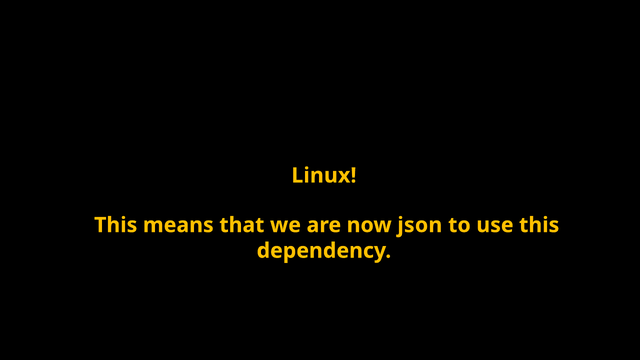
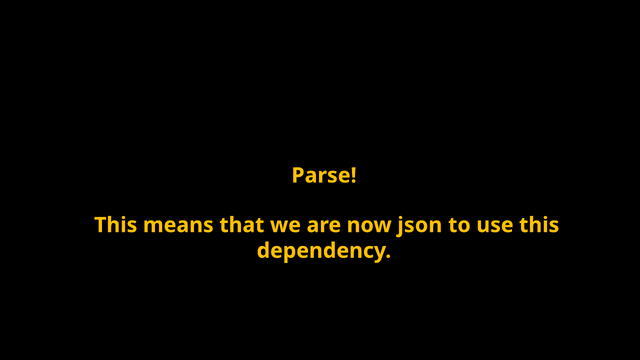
Linux: Linux -> Parse
